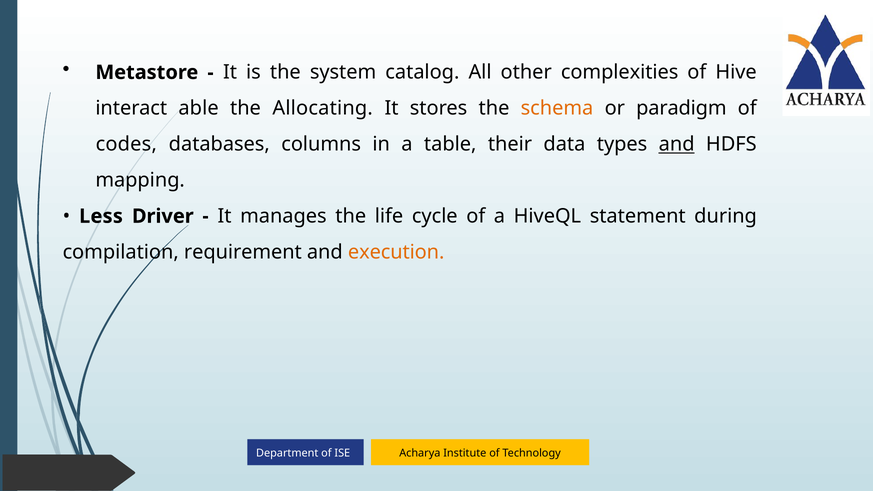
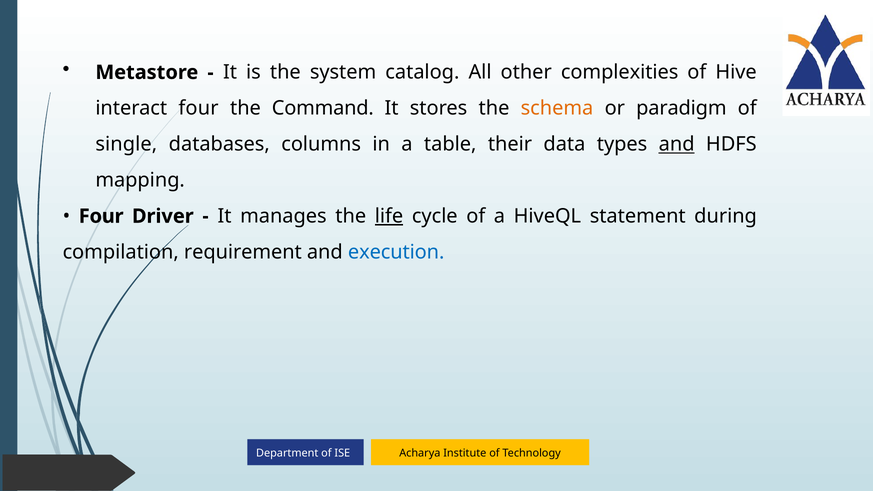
interact able: able -> four
Allocating: Allocating -> Command
codes: codes -> single
Less at (101, 216): Less -> Four
life underline: none -> present
execution colour: orange -> blue
